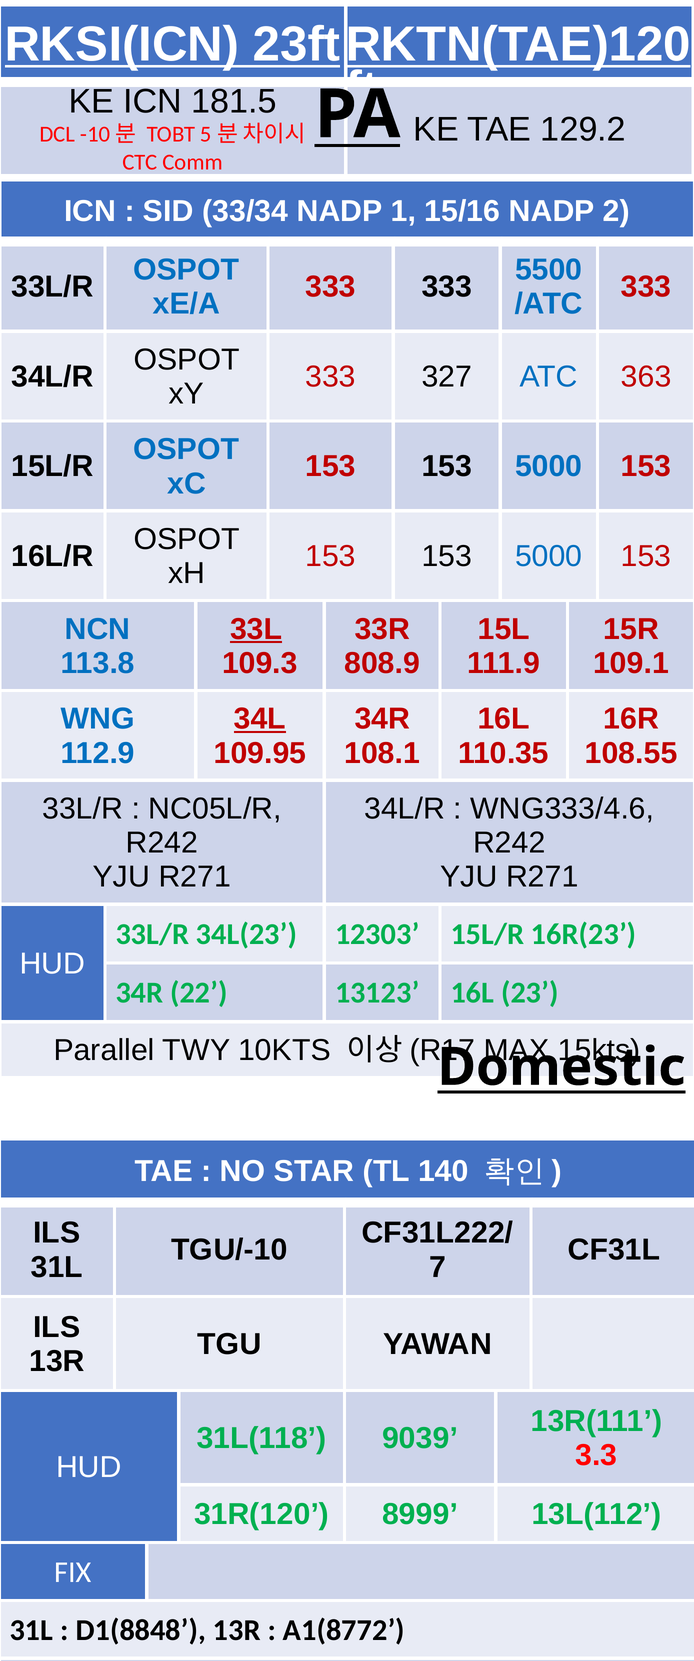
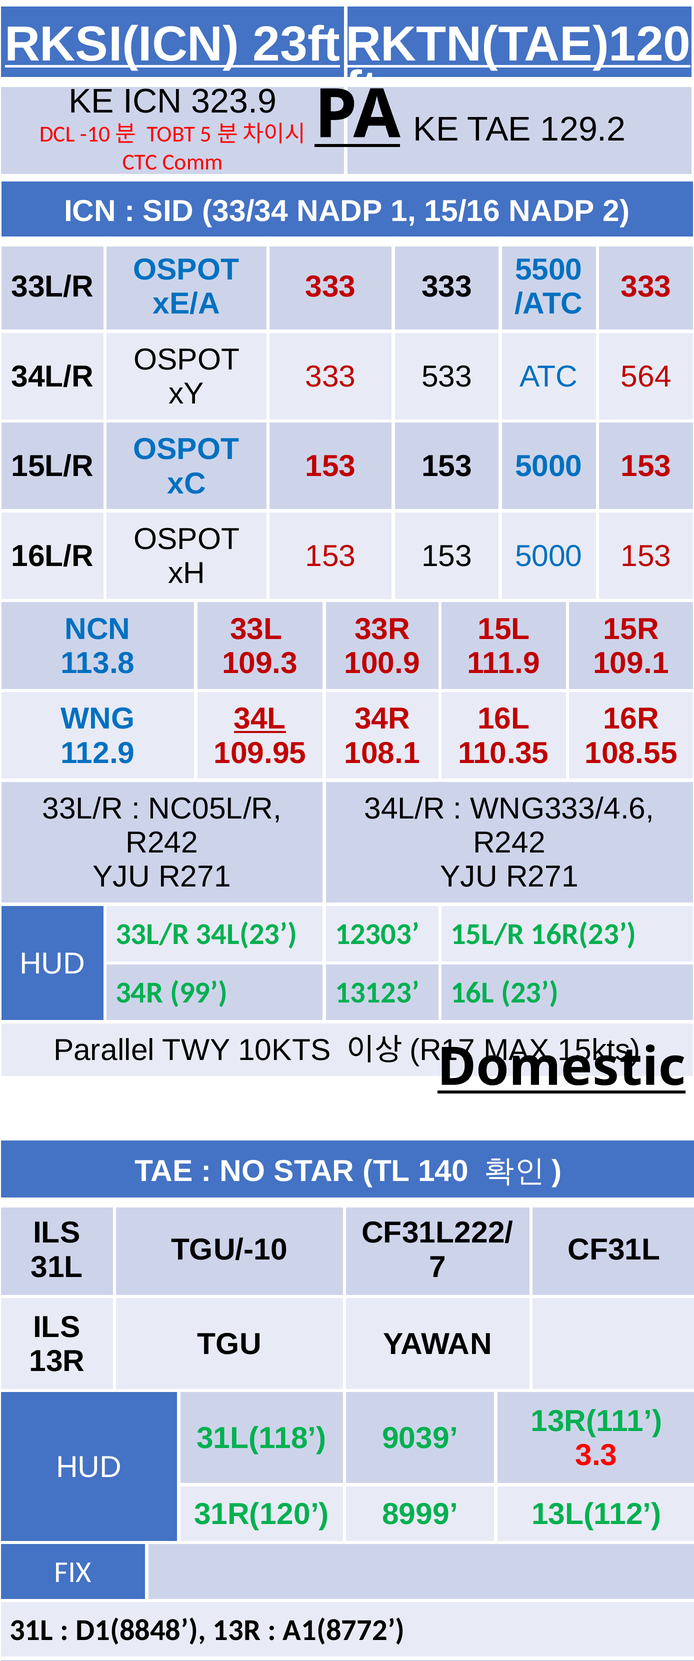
181.5: 181.5 -> 323.9
327: 327 -> 533
363: 363 -> 564
33L underline: present -> none
808.9: 808.9 -> 100.9
22: 22 -> 99
